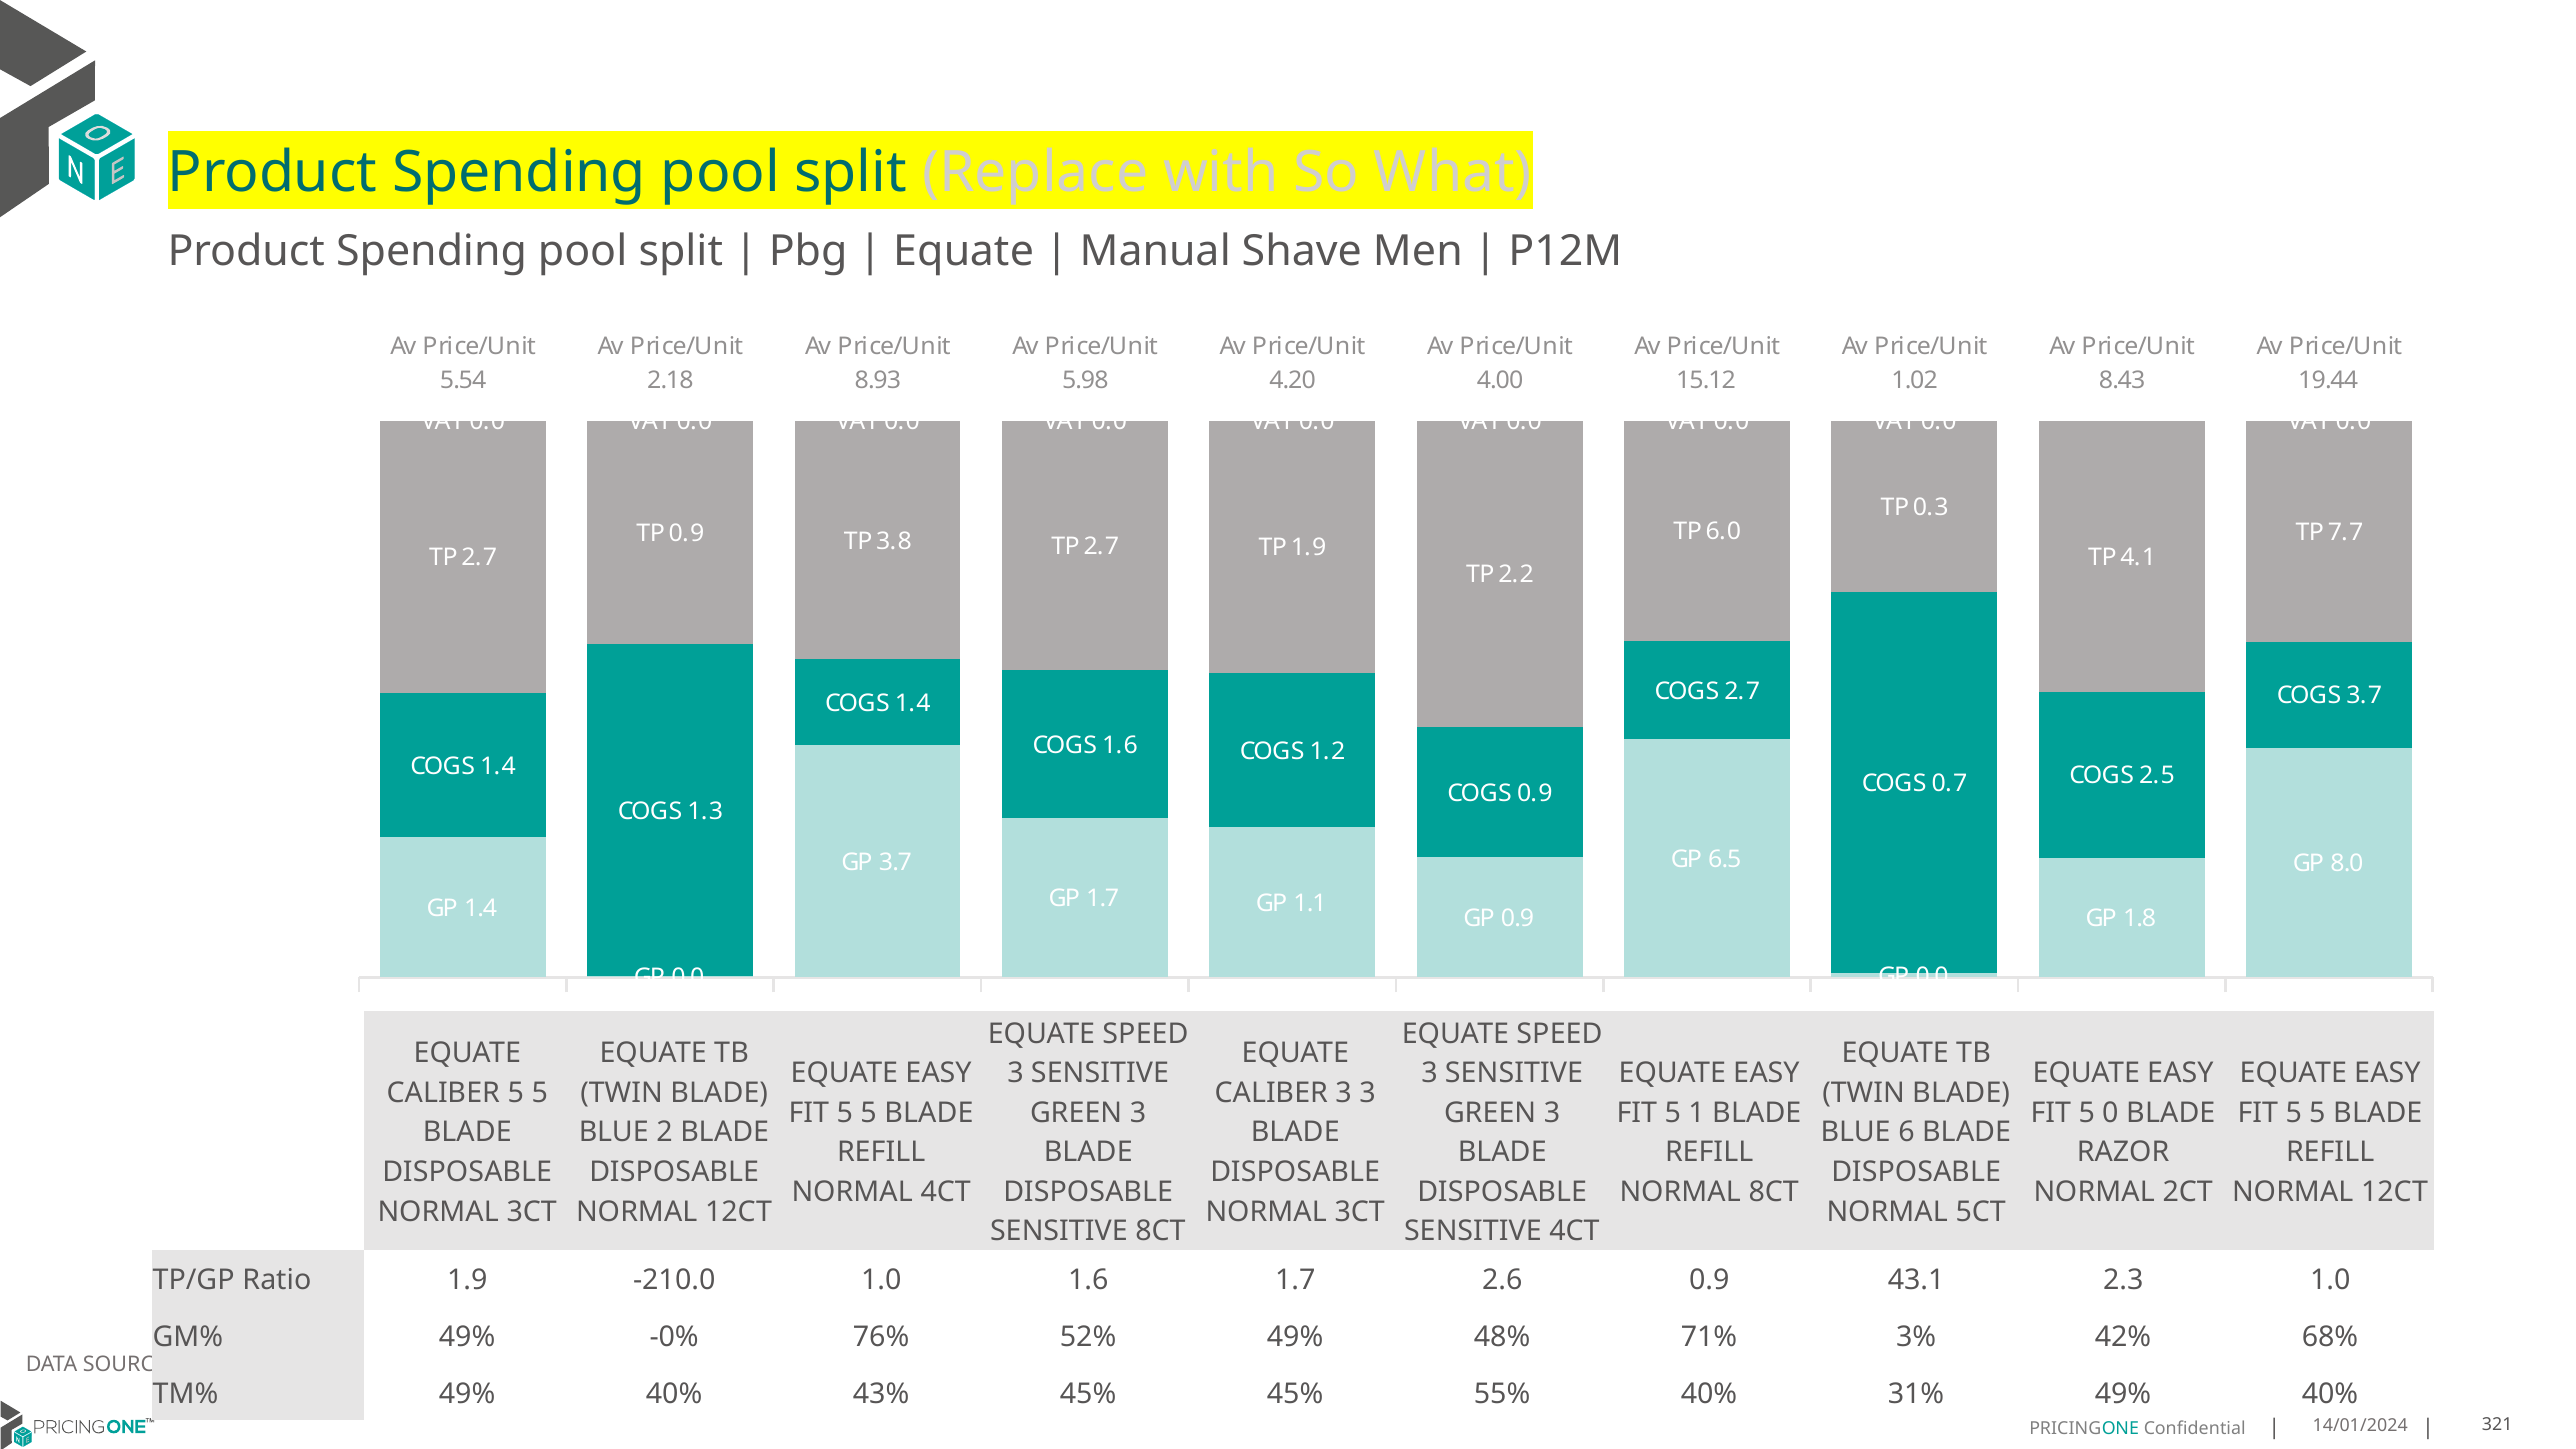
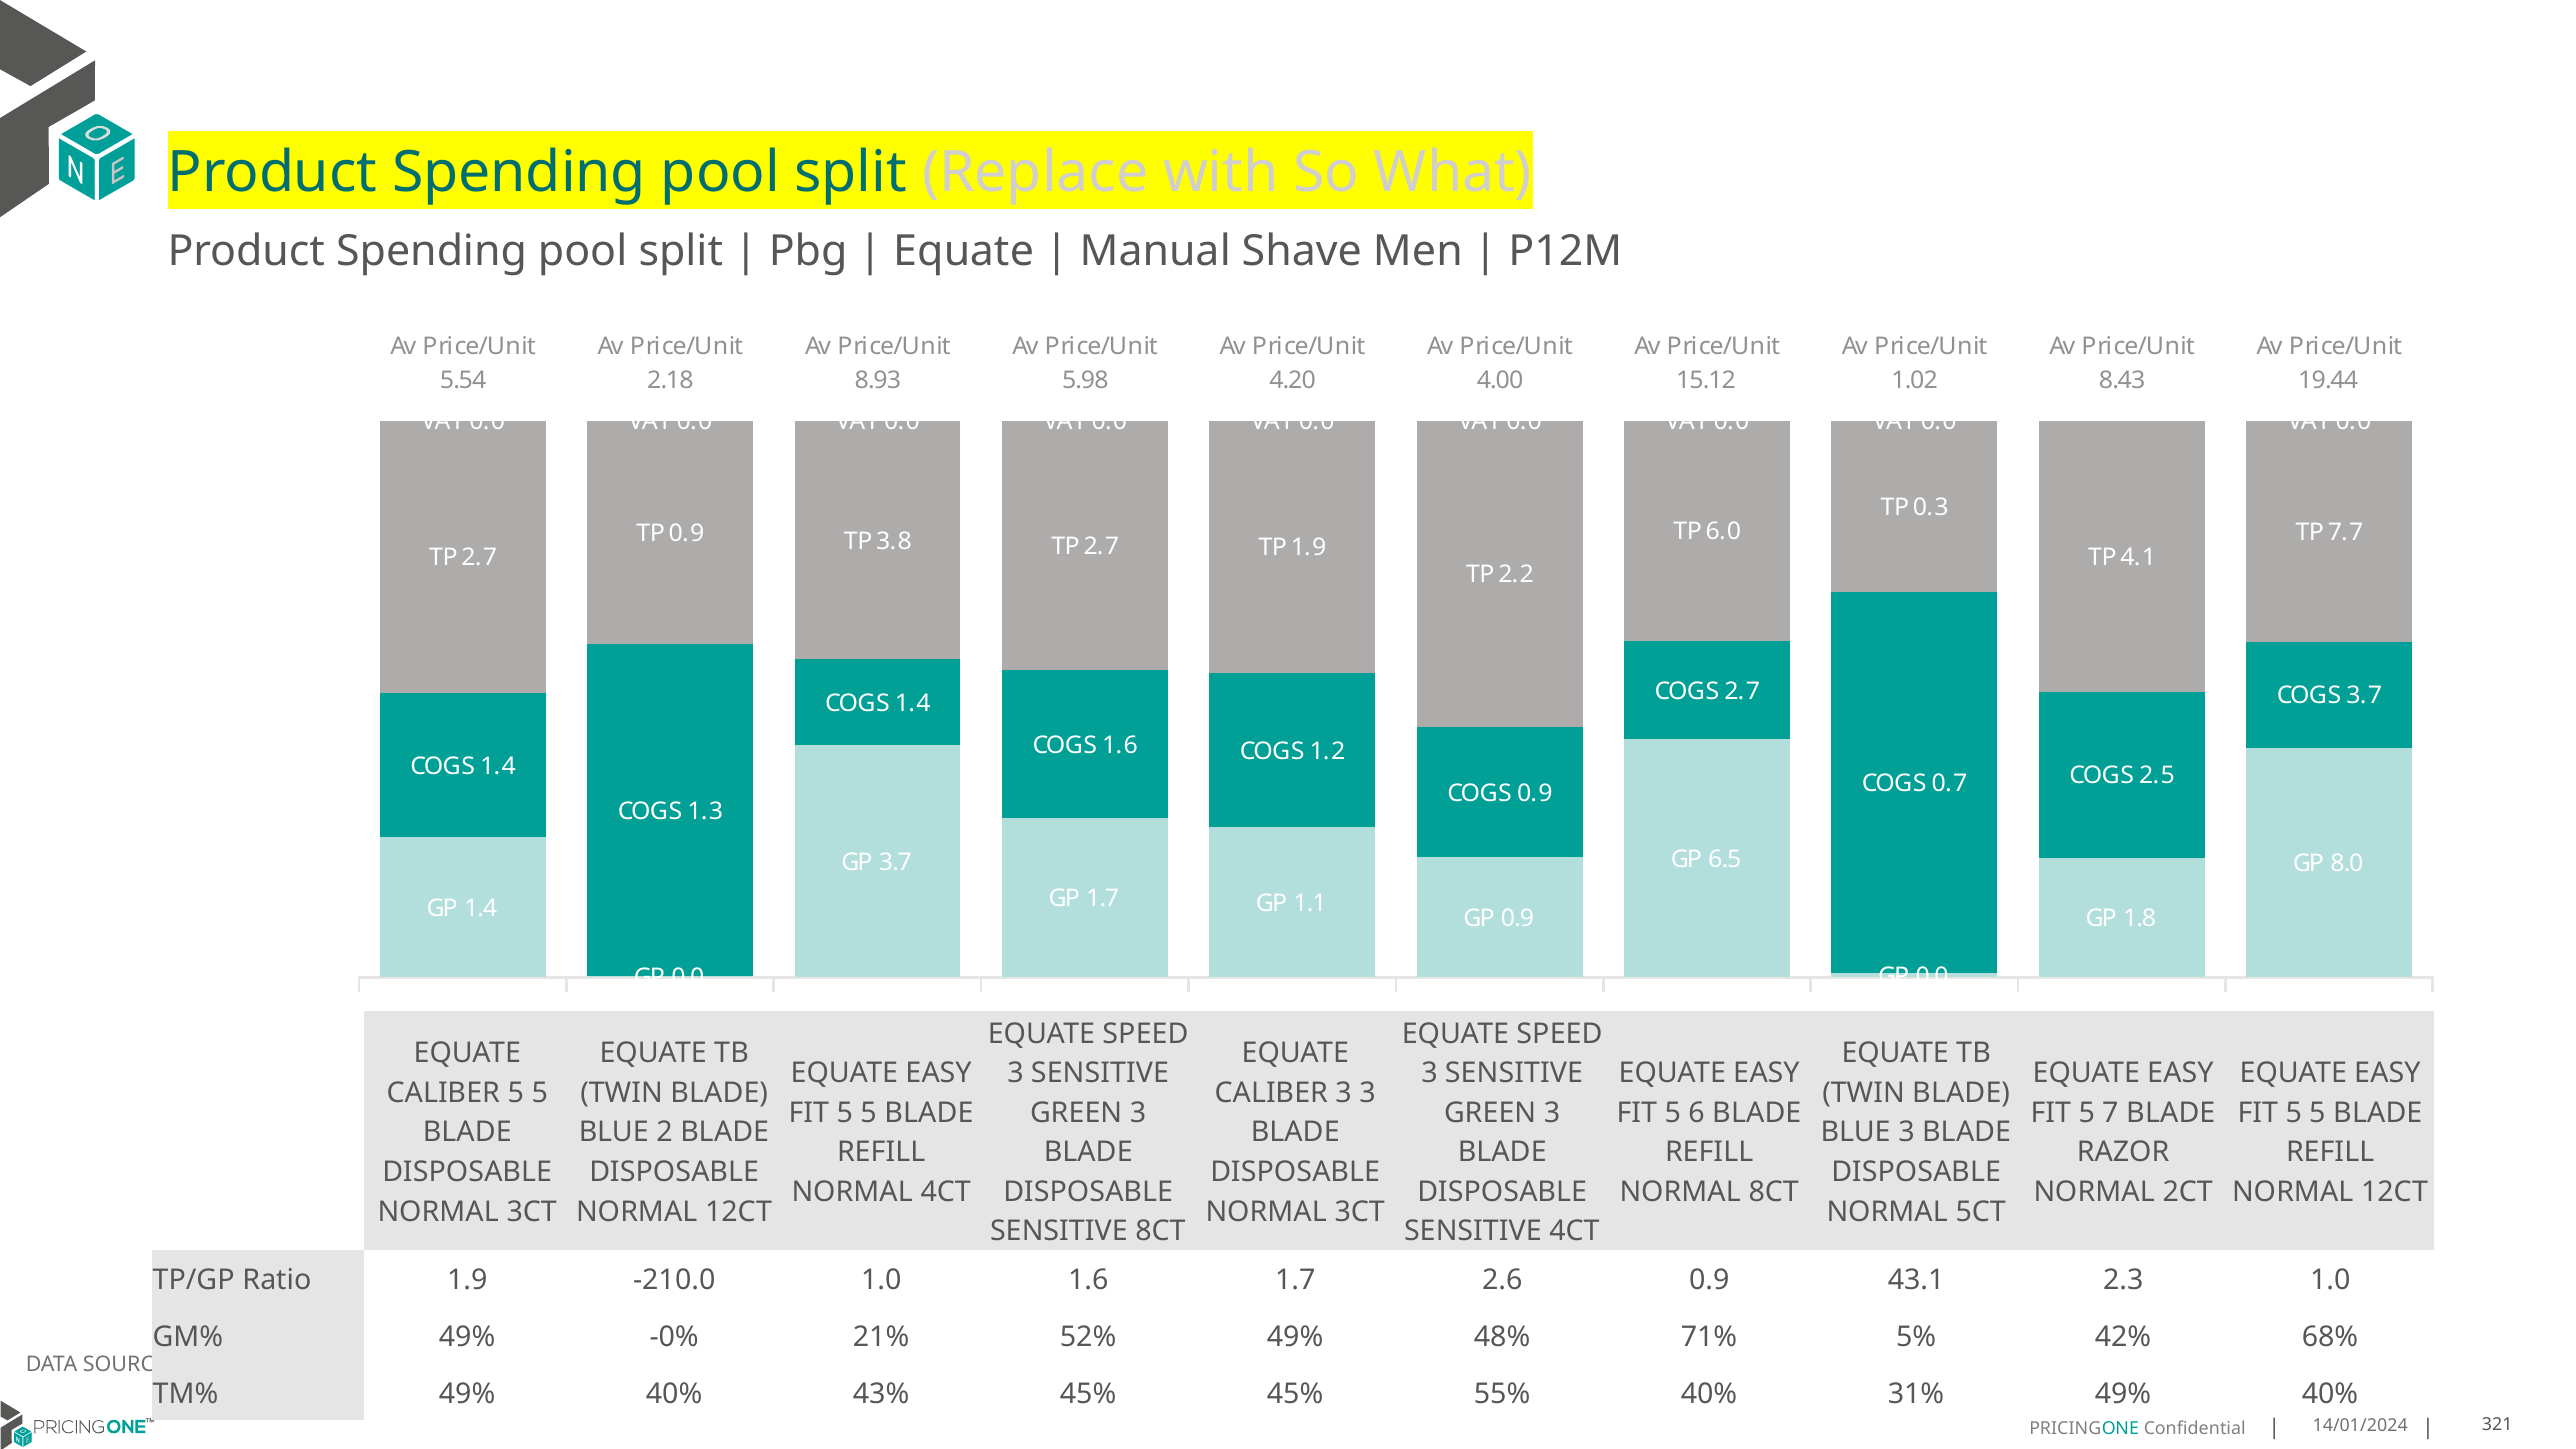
1: 1 -> 6
0: 0 -> 7
BLUE 6: 6 -> 3
76%: 76% -> 21%
3%: 3% -> 5%
